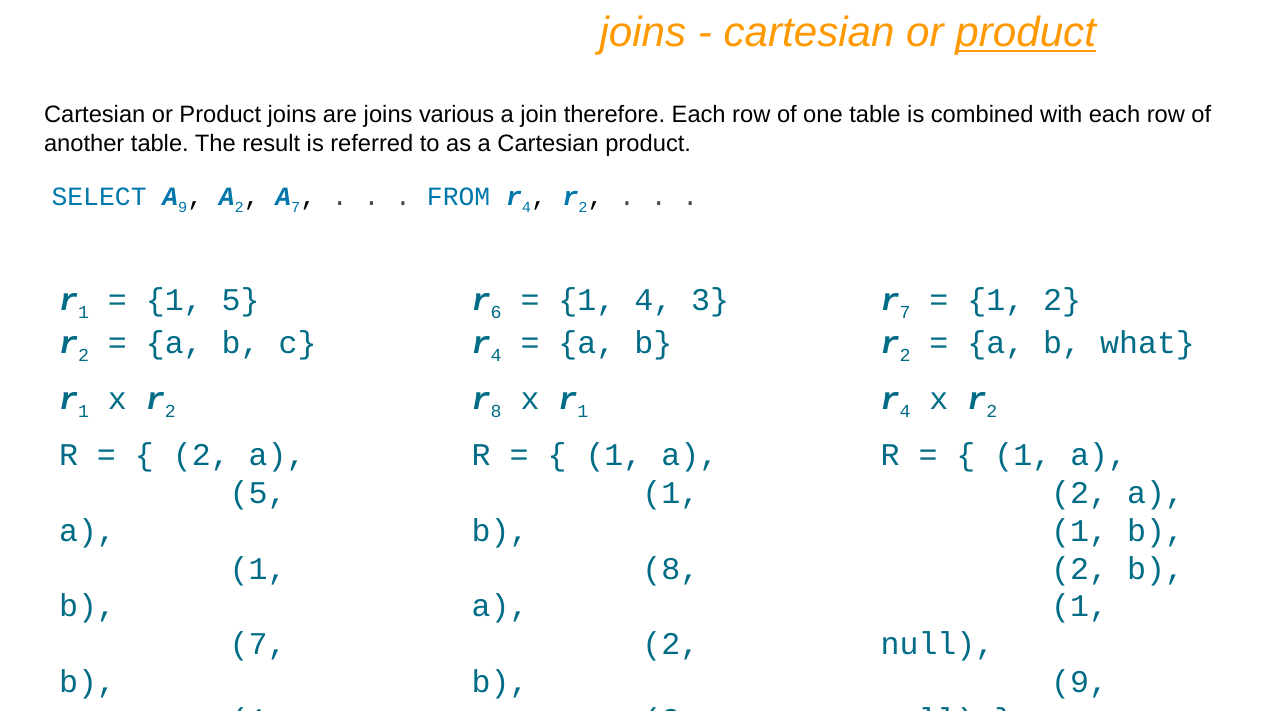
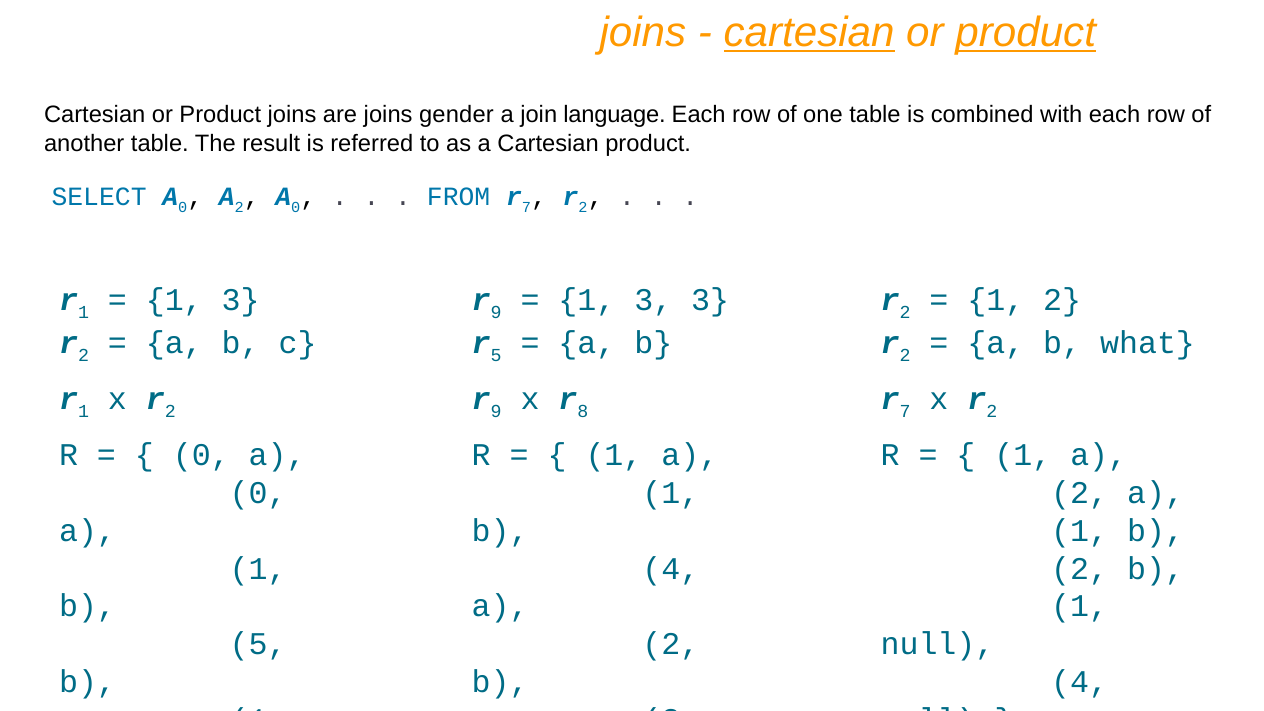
cartesian at (809, 33) underline: none -> present
various: various -> gender
therefore: therefore -> language
SELECT A 9: 9 -> 0
7 at (296, 207): 7 -> 0
FROM r 4: 4 -> 7
5 at (241, 300): 5 -> 3
6 at (496, 312): 6 -> 9
4 at (653, 300): 4 -> 3
7 at (905, 312): 7 -> 2
4 at (496, 356): 4 -> 5
8 at (496, 411): 8 -> 9
x r 1: 1 -> 8
4 at (905, 411): 4 -> 7
2 at (201, 455): 2 -> 0
5 at (258, 493): 5 -> 0
8 at (671, 569): 8 -> 4
7 at (258, 644): 7 -> 5
9 at (1080, 682): 9 -> 4
